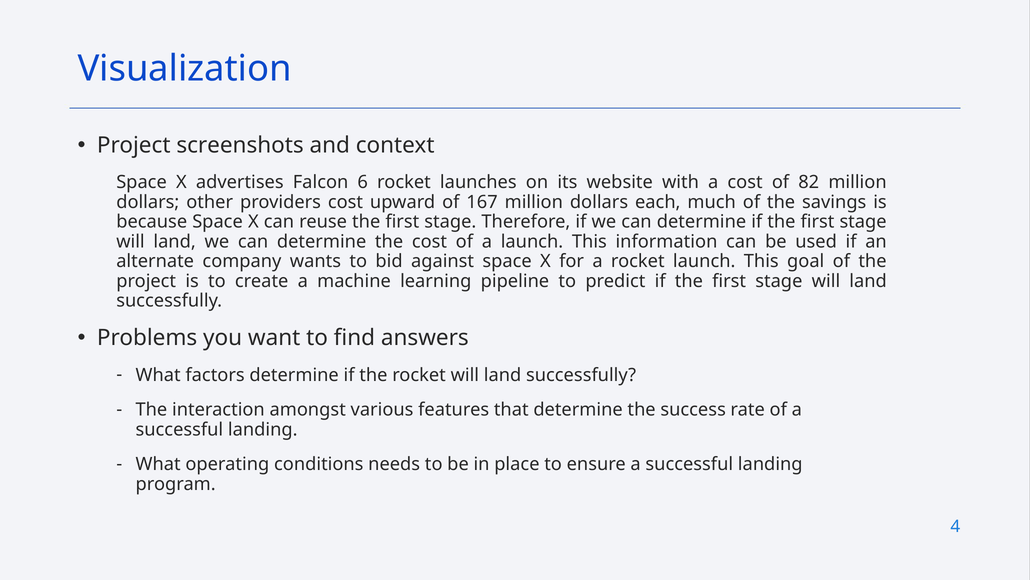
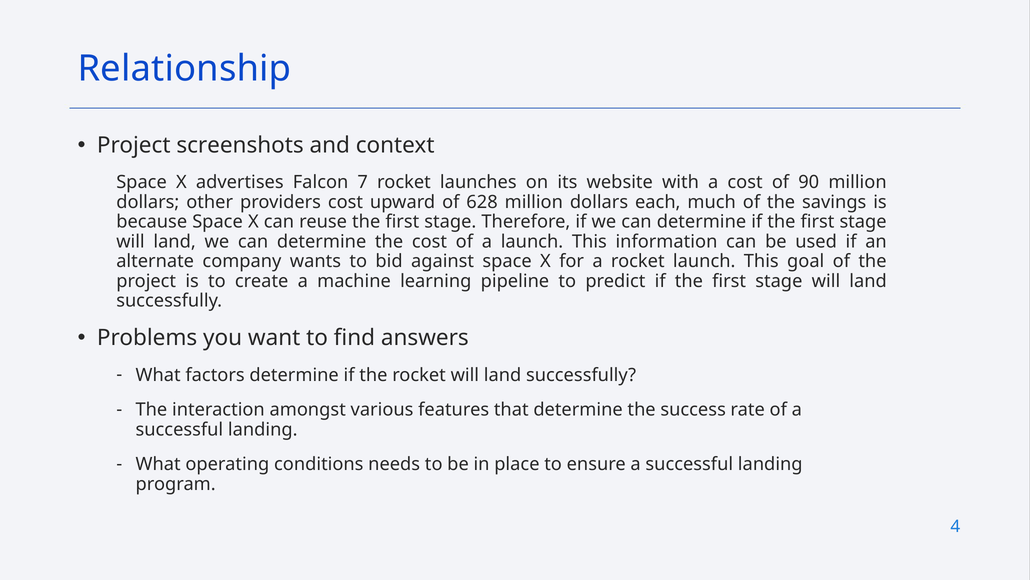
Visualization: Visualization -> Relationship
6: 6 -> 7
82: 82 -> 90
167: 167 -> 628
